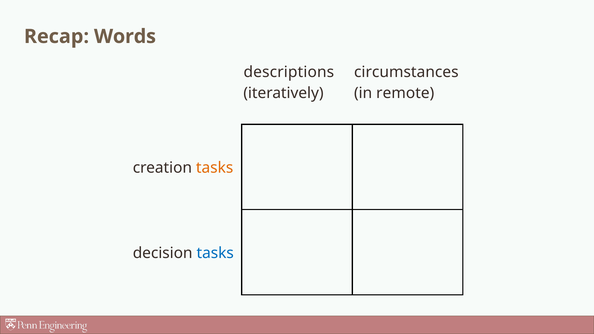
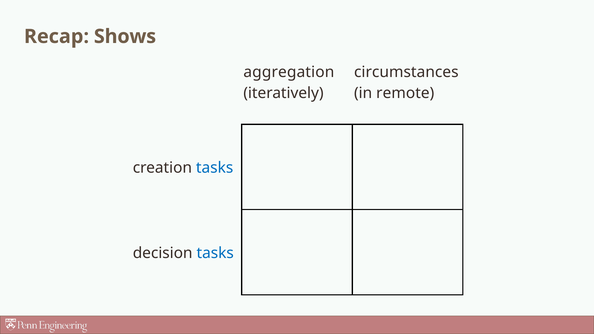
Words: Words -> Shows
descriptions: descriptions -> aggregation
tasks at (215, 168) colour: orange -> blue
